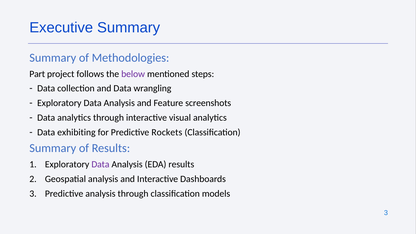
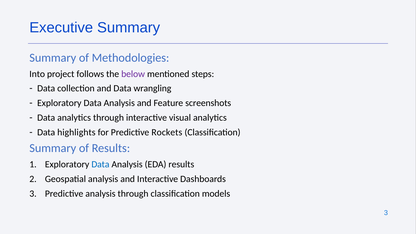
Part: Part -> Into
exhibiting: exhibiting -> highlights
Data at (100, 164) colour: purple -> blue
